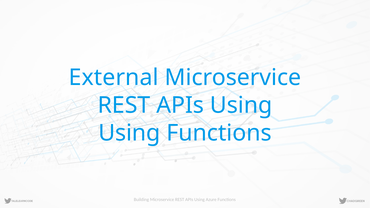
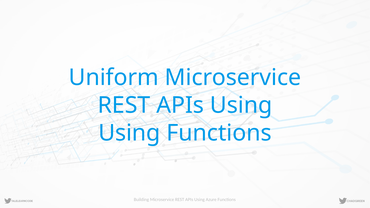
External: External -> Uniform
